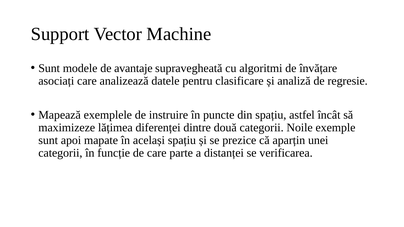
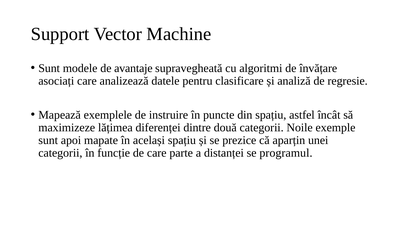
verificarea: verificarea -> programul
